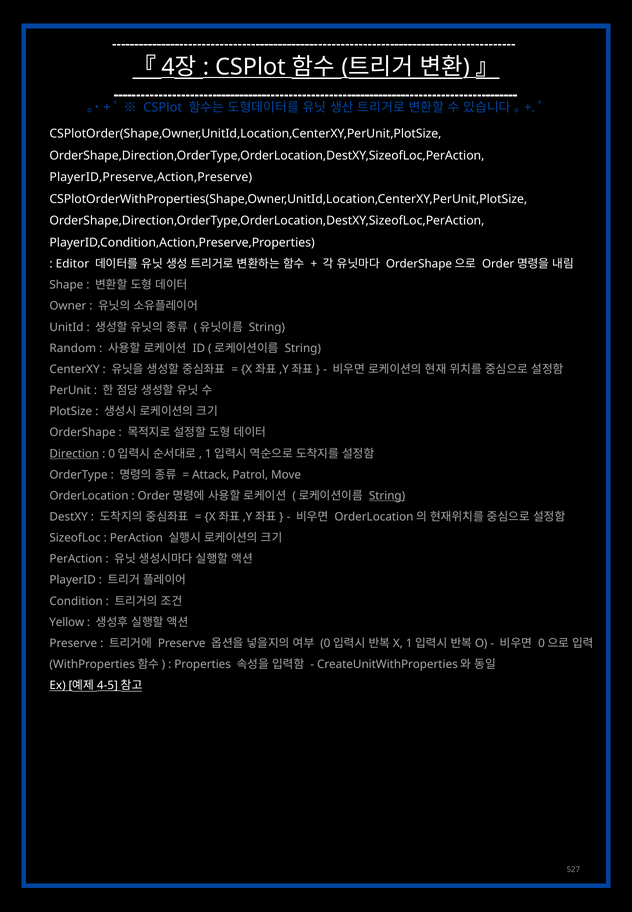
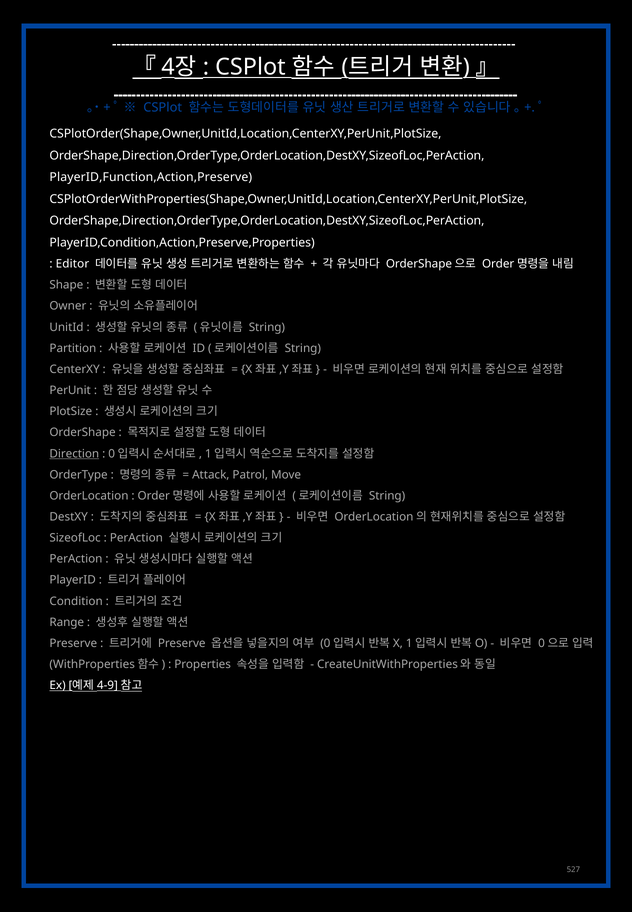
PlayerID,Preserve,Action,Preserve: PlayerID,Preserve,Action,Preserve -> PlayerID,Function,Action,Preserve
Random: Random -> Partition
String at (387, 496) underline: present -> none
Yellow: Yellow -> Range
4-5: 4-5 -> 4-9
